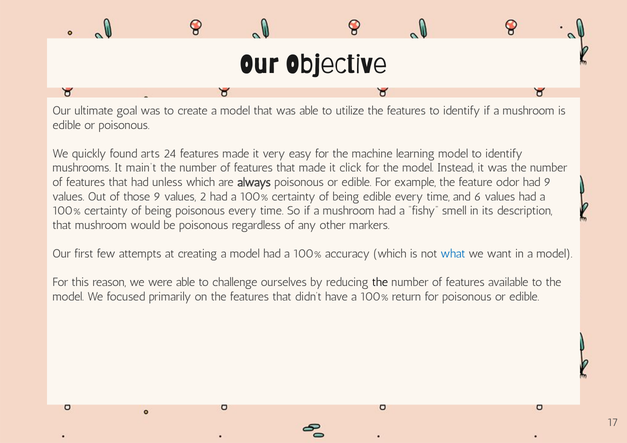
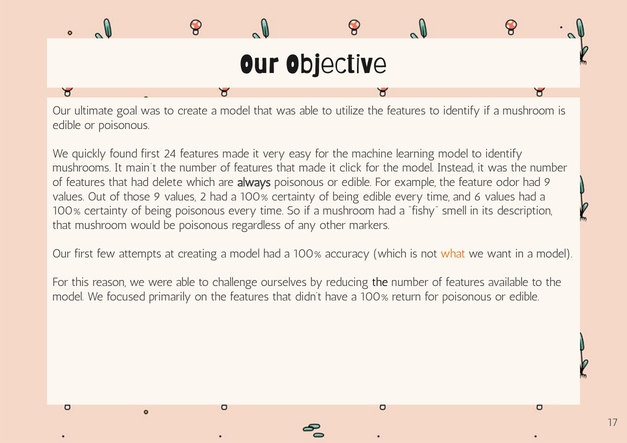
found arts: arts -> first
unless: unless -> delete
what colour: blue -> orange
